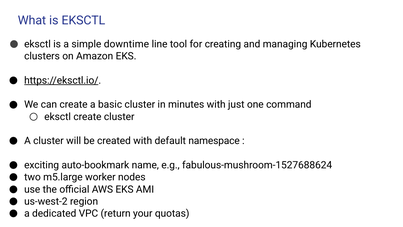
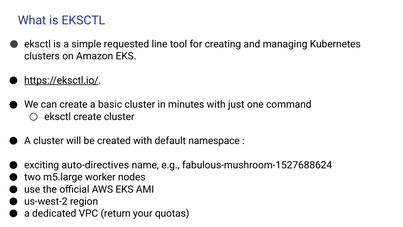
downtime: downtime -> requested
auto-bookmark: auto-bookmark -> auto-directives
